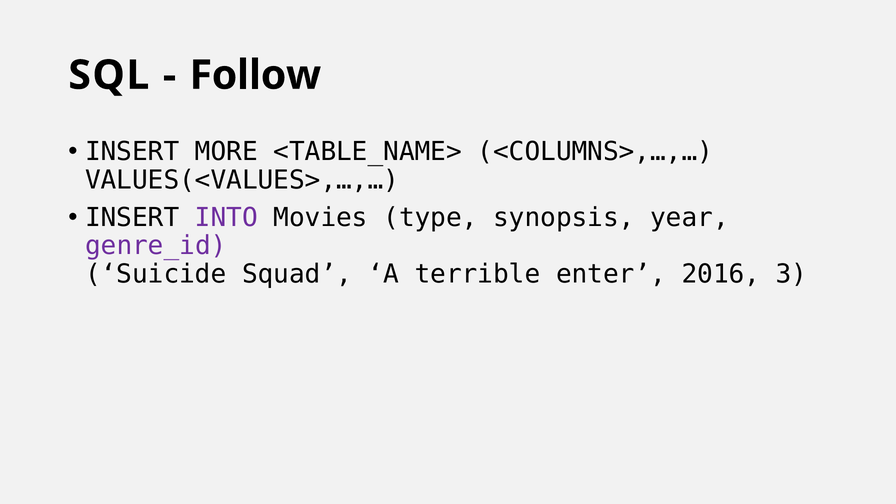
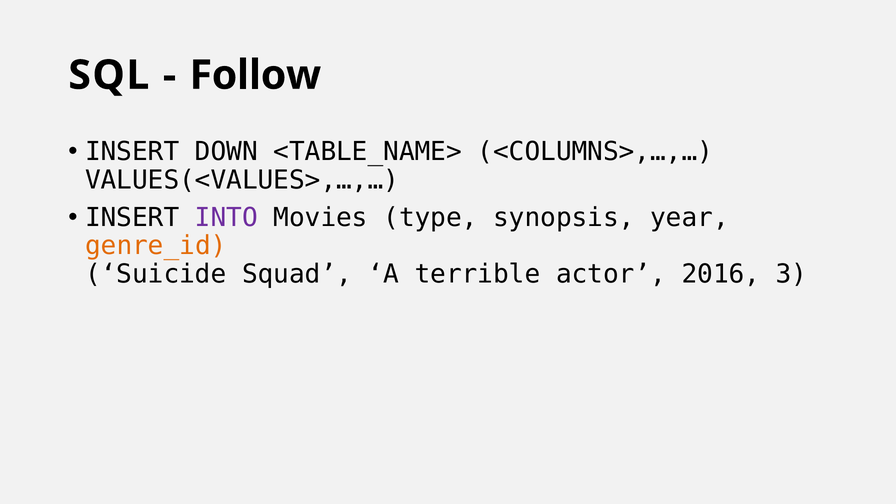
MORE: MORE -> DOWN
genre_id colour: purple -> orange
enter: enter -> actor
